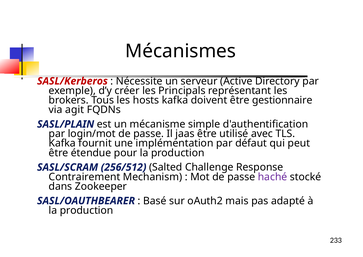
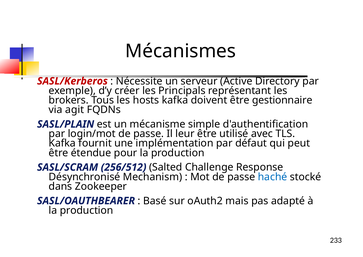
jaas: jaas -> leur
Contrairement: Contrairement -> Désynchronisé
haché colour: purple -> blue
